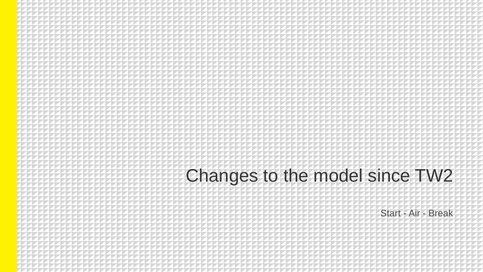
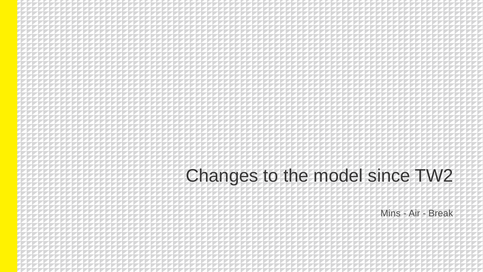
Start: Start -> Mins
